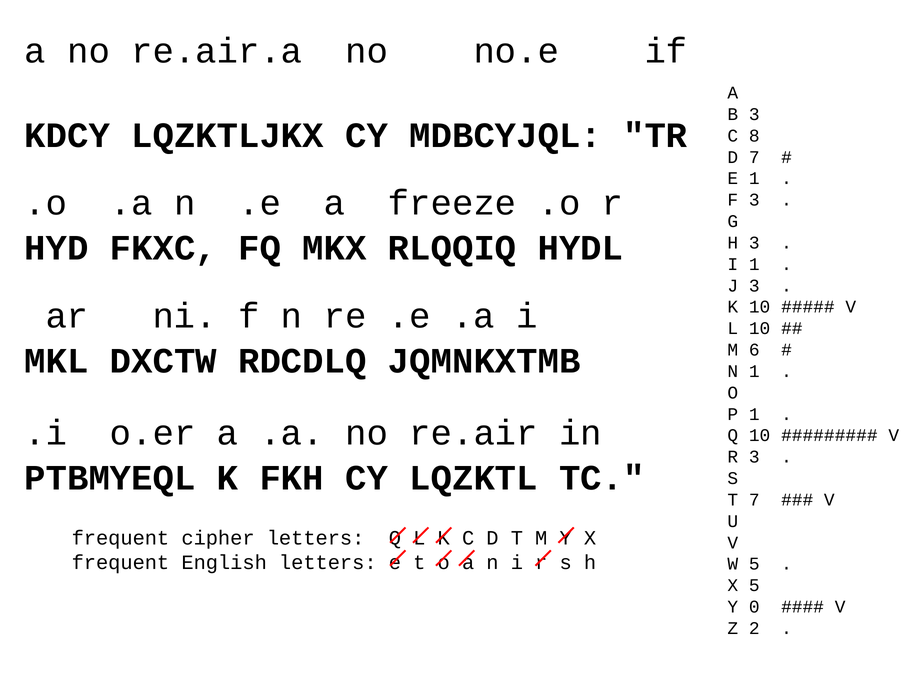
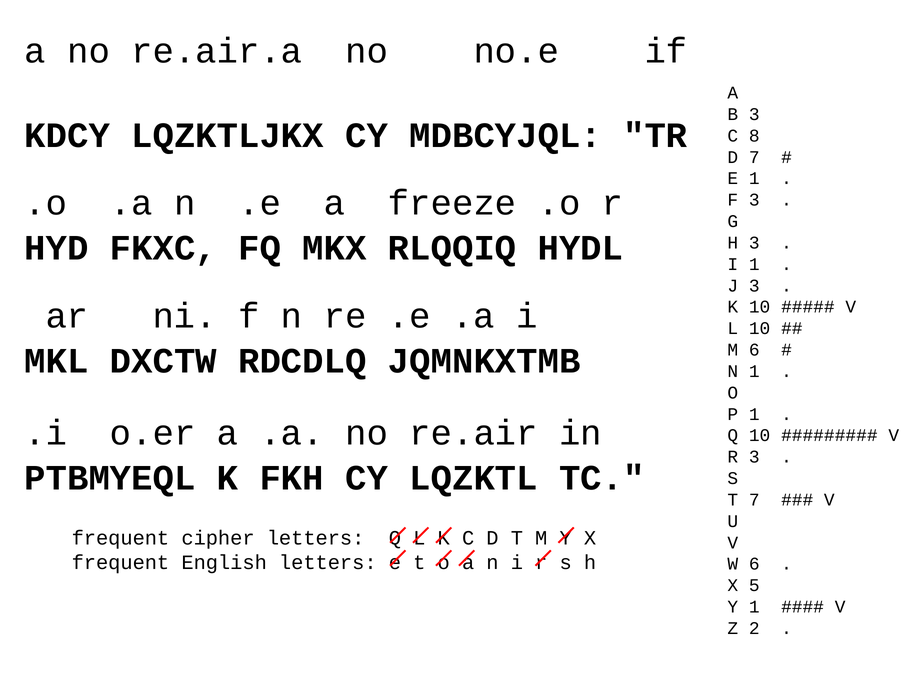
W 5: 5 -> 6
Y 0: 0 -> 1
